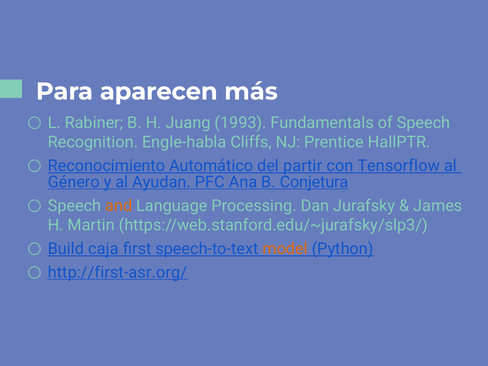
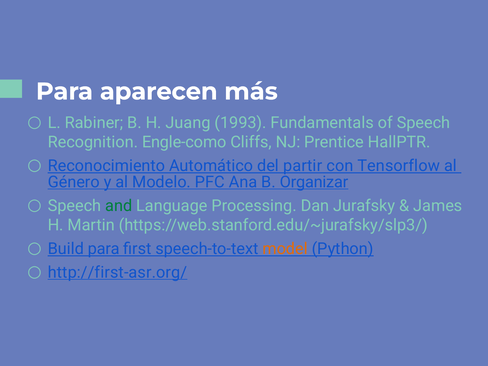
Engle-habla: Engle-habla -> Engle-como
Ayudan: Ayudan -> Modelo
Conjetura: Conjetura -> Organizar
and colour: orange -> green
Build caja: caja -> para
